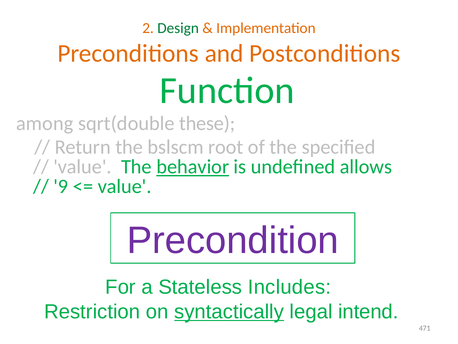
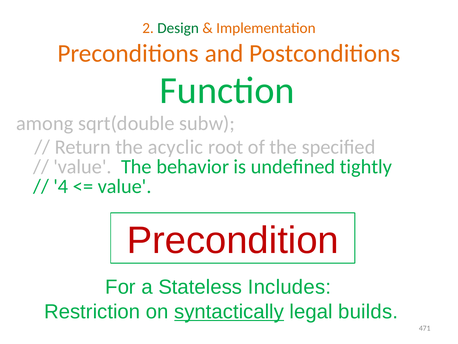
these: these -> subw
bslscm: bslscm -> acyclic
behavior underline: present -> none
allows: allows -> tightly
9: 9 -> 4
Precondition colour: purple -> red
intend: intend -> builds
